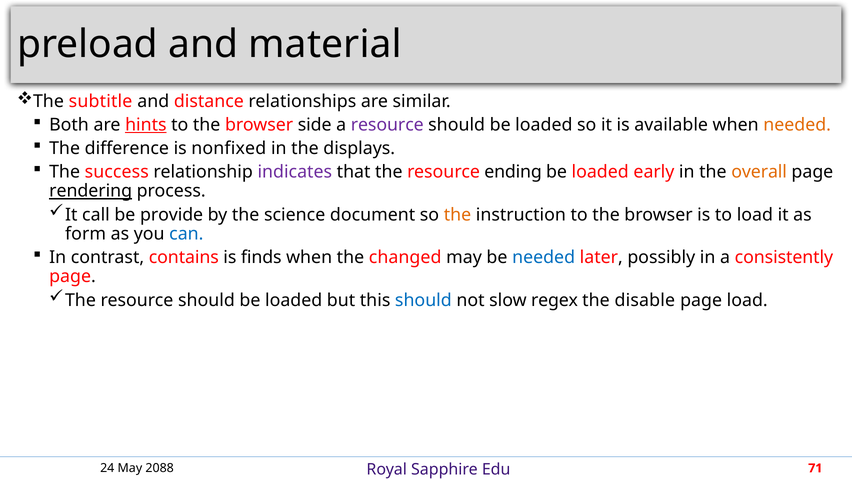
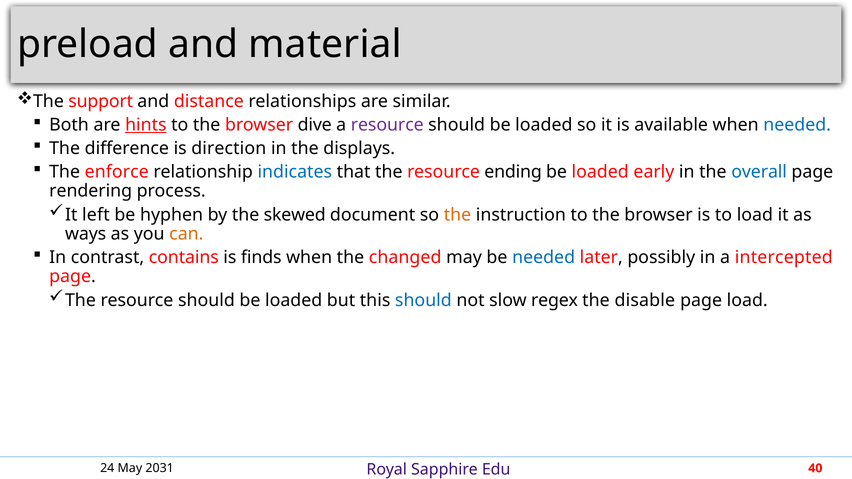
subtitle: subtitle -> support
side: side -> dive
needed at (797, 125) colour: orange -> blue
nonfixed: nonfixed -> direction
success: success -> enforce
indicates colour: purple -> blue
overall colour: orange -> blue
rendering underline: present -> none
call: call -> left
provide: provide -> hyphen
science: science -> skewed
form: form -> ways
can colour: blue -> orange
consistently: consistently -> intercepted
2088: 2088 -> 2031
71: 71 -> 40
